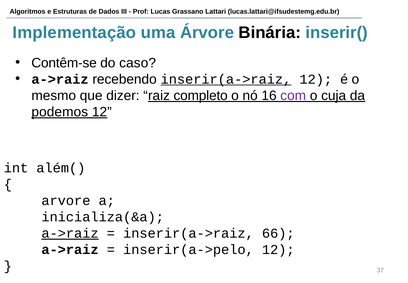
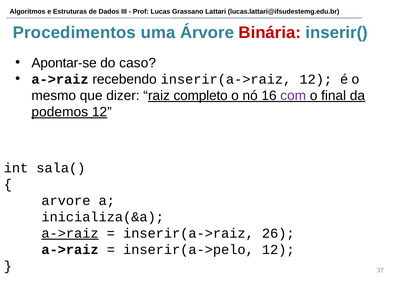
Implementação: Implementação -> Procedimentos
Binária colour: black -> red
Contêm-se: Contêm-se -> Apontar-se
inserir(a->raiz at (226, 79) underline: present -> none
cuja: cuja -> final
além(: além( -> sala(
66: 66 -> 26
